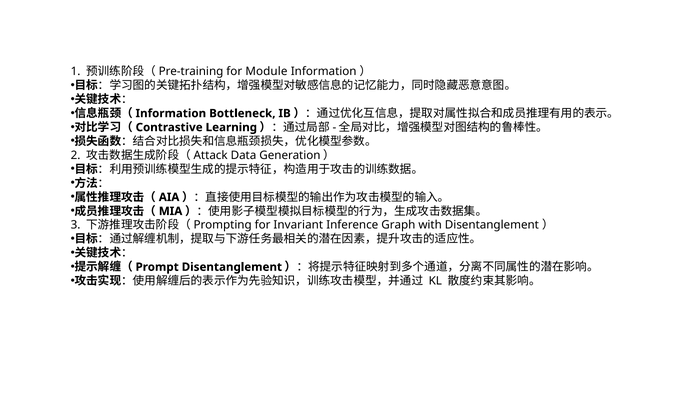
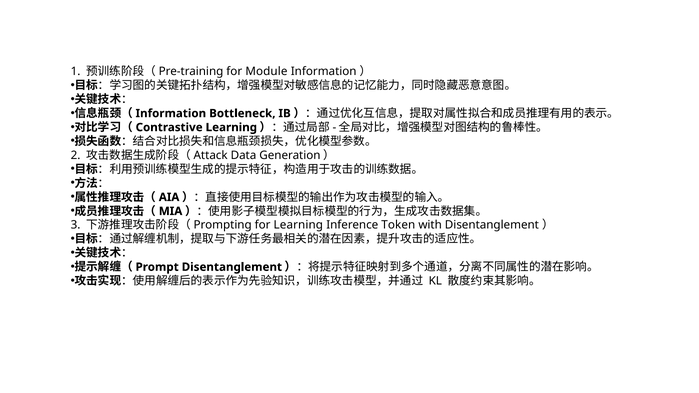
for Invariant: Invariant -> Learning
Graph: Graph -> Token
